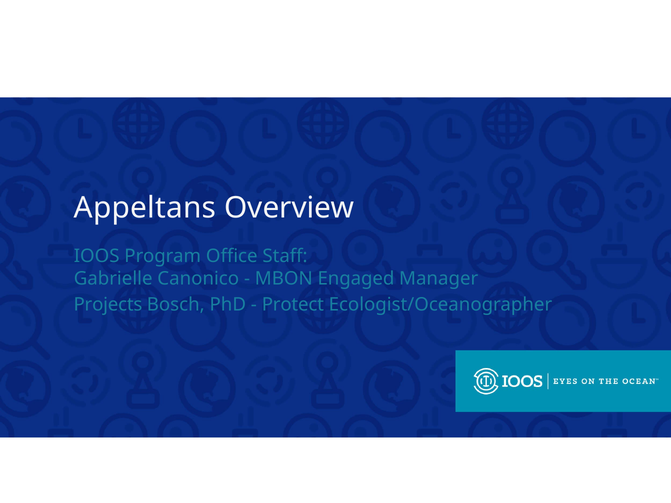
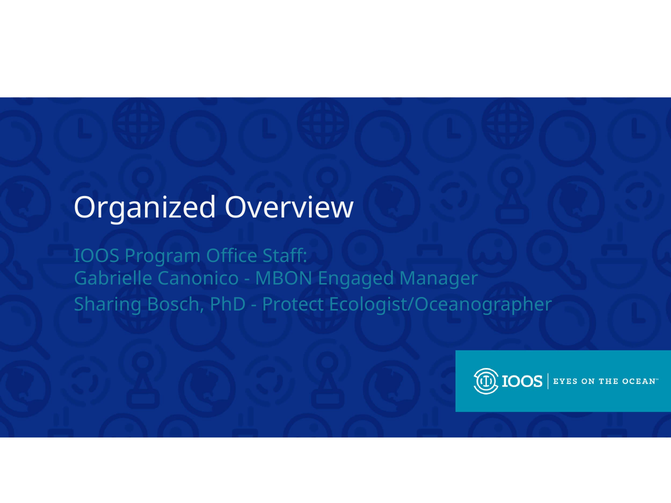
Appeltans: Appeltans -> Organized
Projects: Projects -> Sharing
